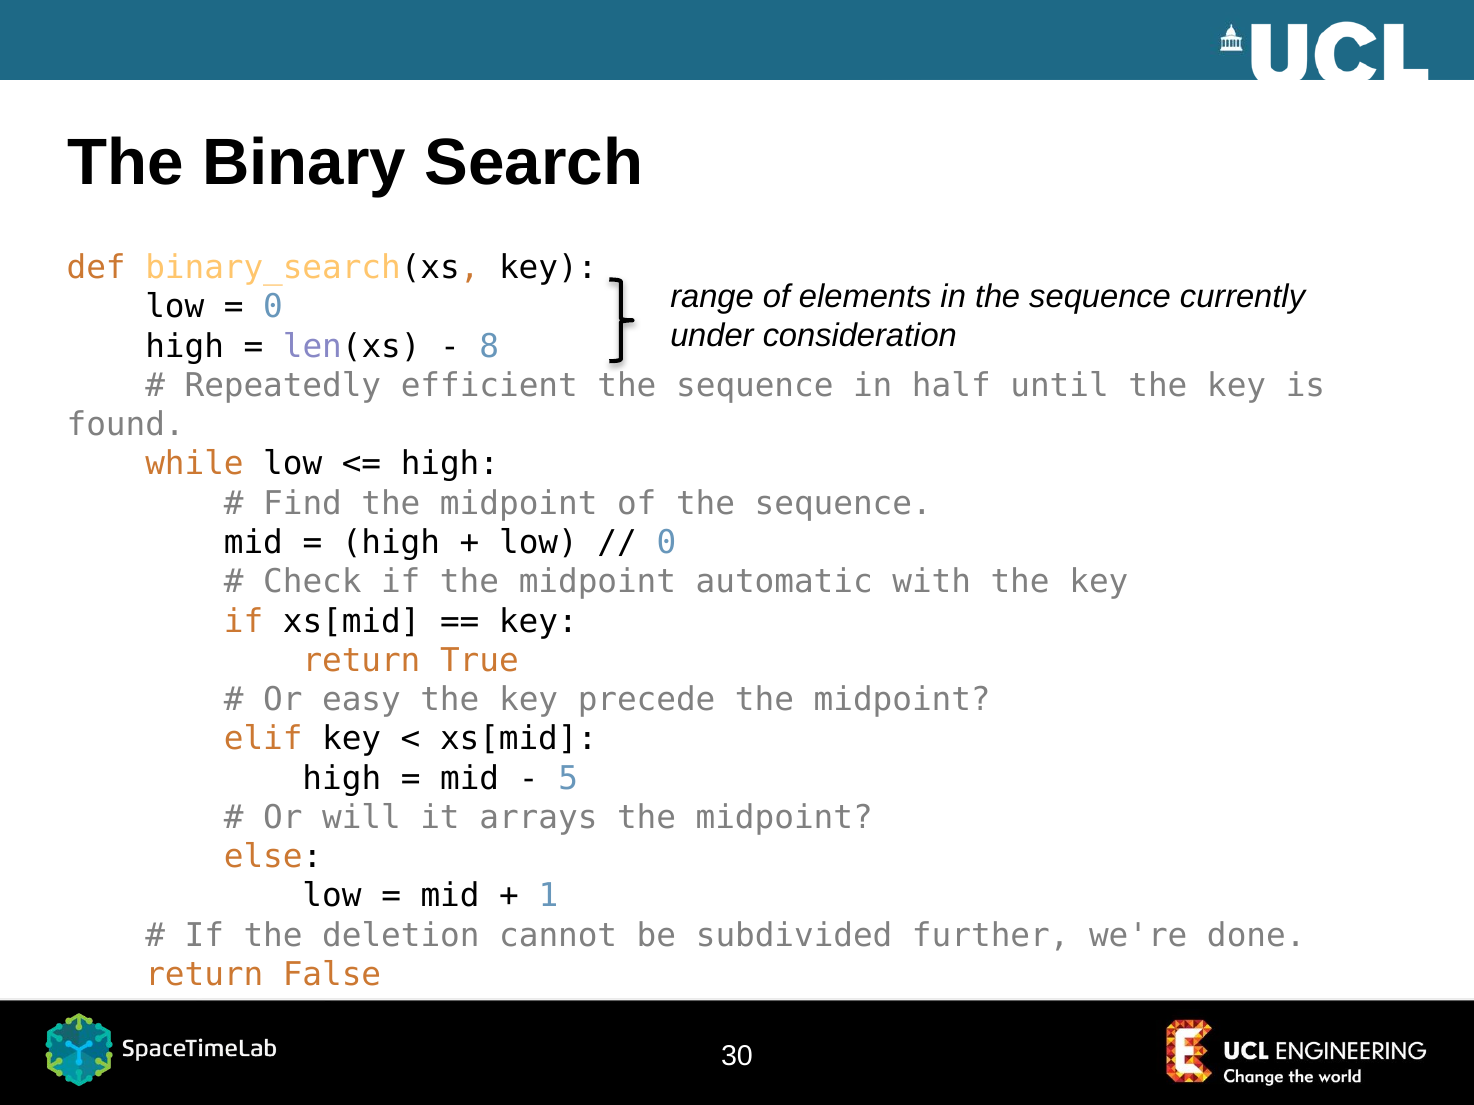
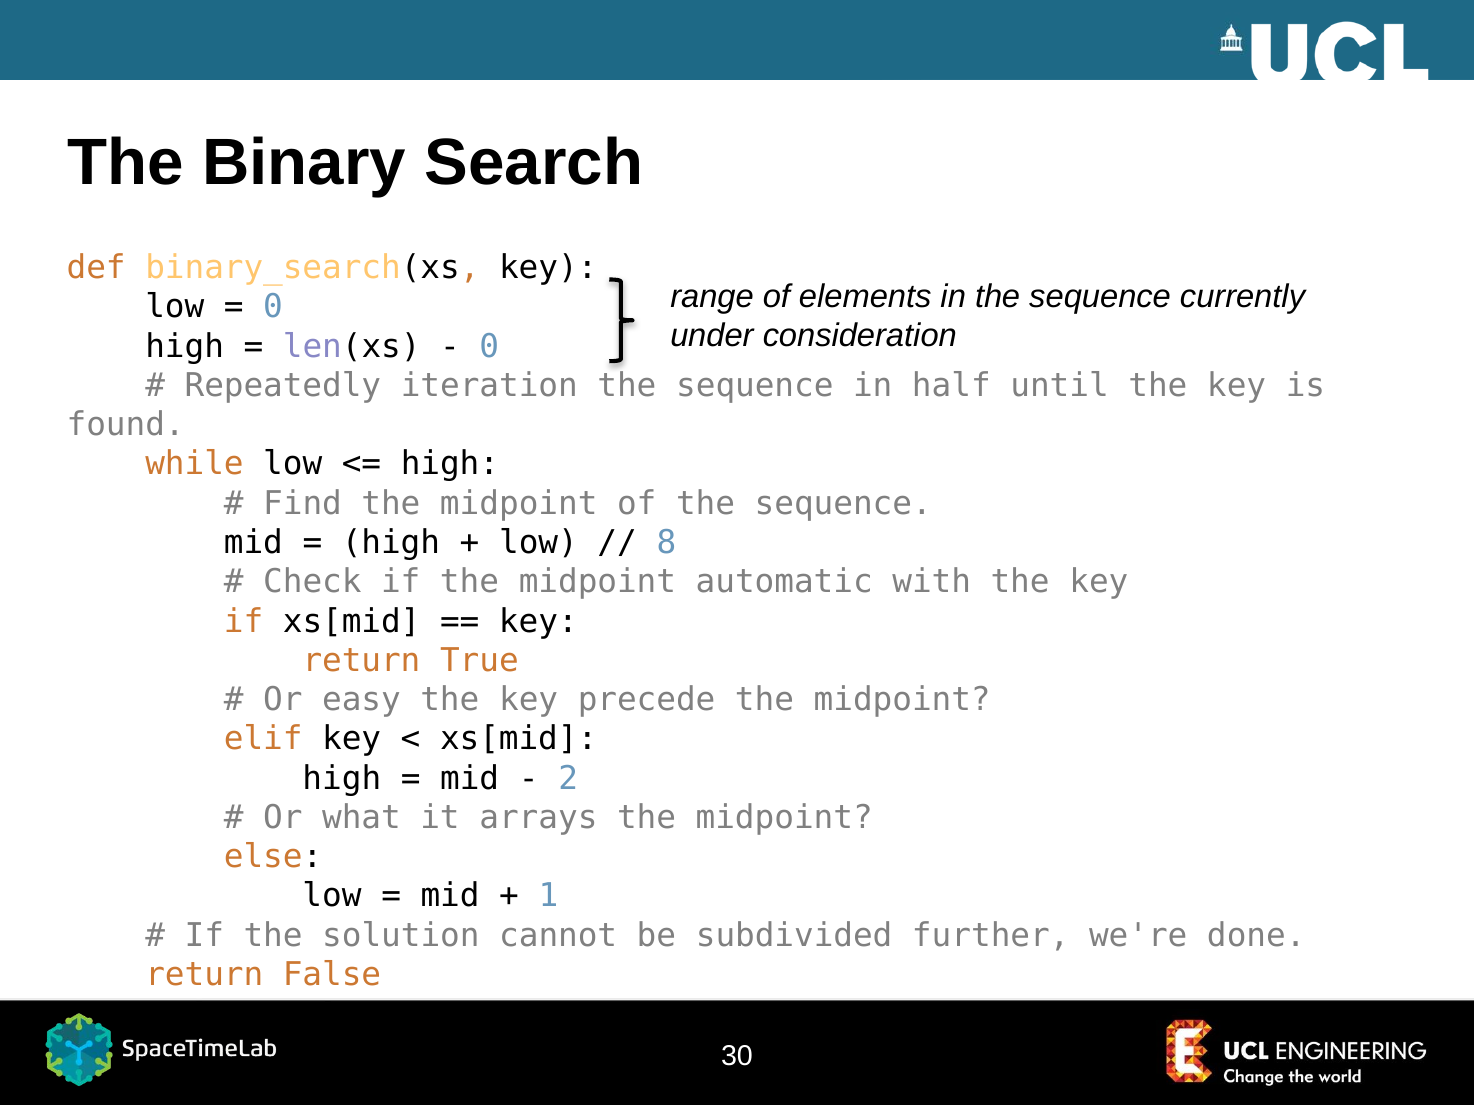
8 at (489, 346): 8 -> 0
efficient: efficient -> iteration
0 at (666, 543): 0 -> 8
5: 5 -> 2
will: will -> what
deletion: deletion -> solution
